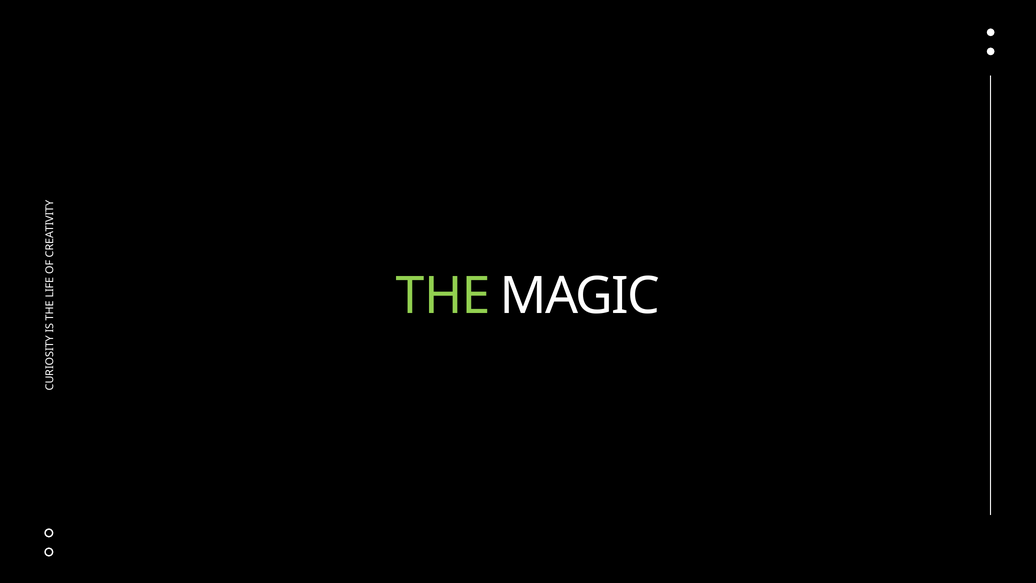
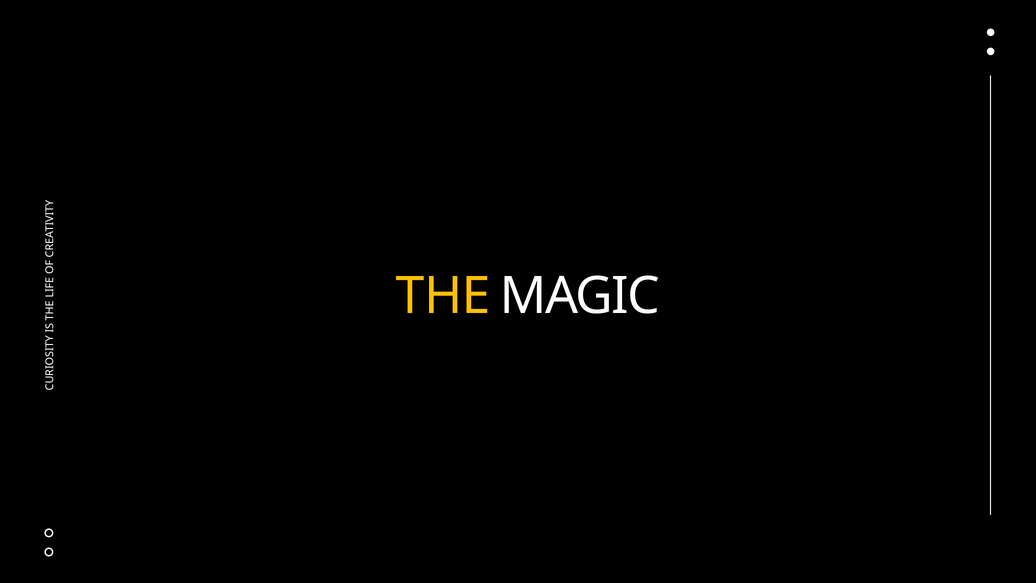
THE colour: light green -> yellow
